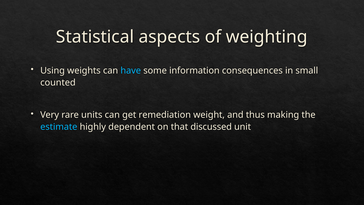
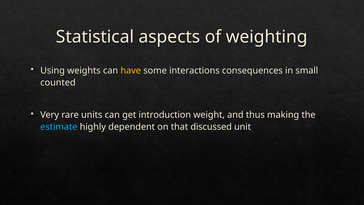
have colour: light blue -> yellow
information: information -> interactions
remediation: remediation -> introduction
